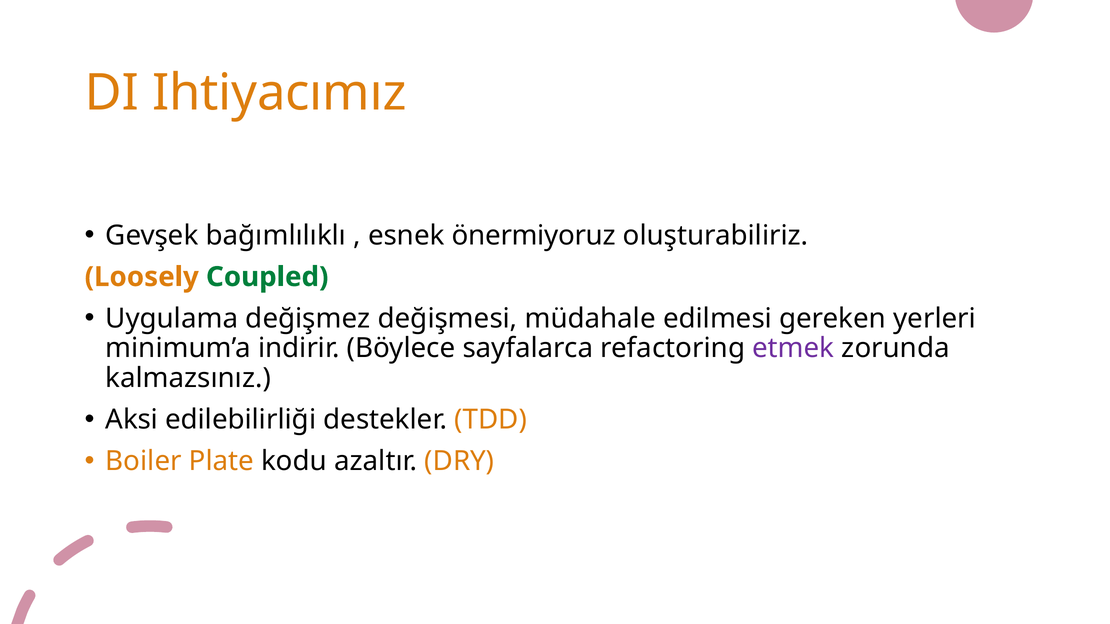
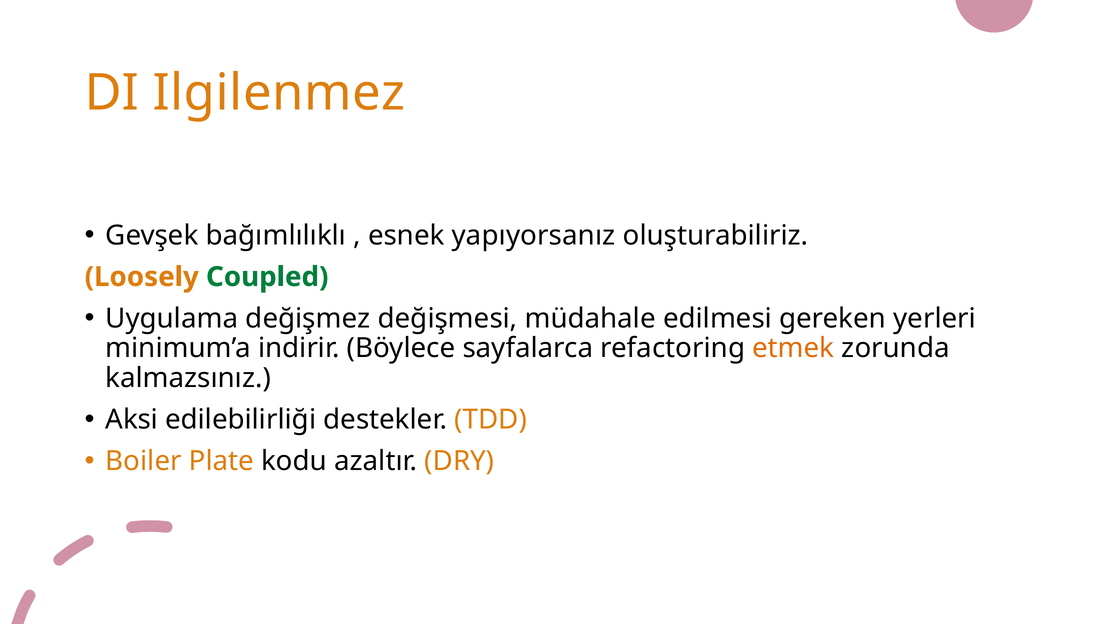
Ihtiyacımız: Ihtiyacımız -> Ilgilenmez
önermiyoruz: önermiyoruz -> yapıyorsanız
etmek colour: purple -> orange
